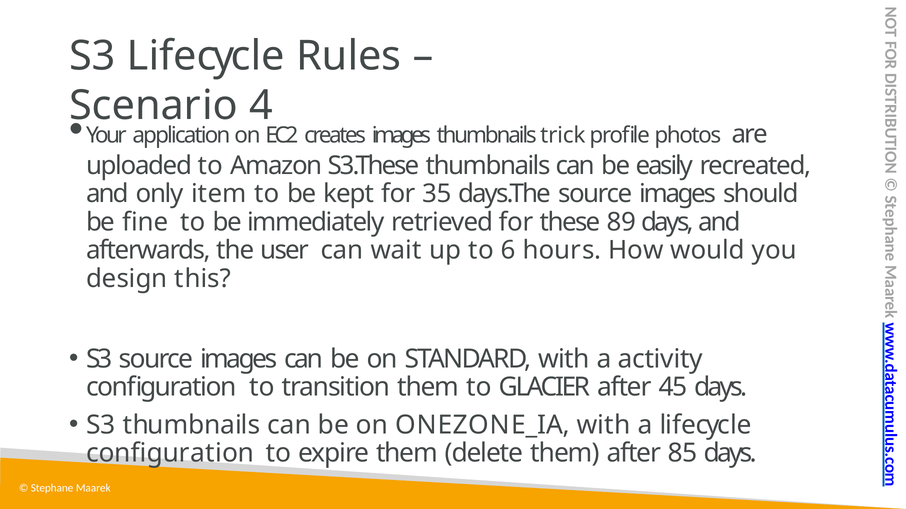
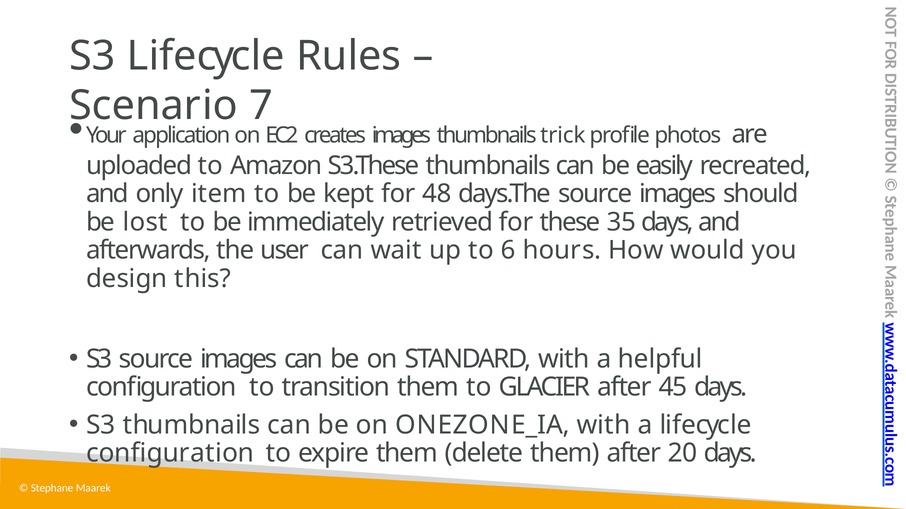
4: 4 -> 7
35: 35 -> 48
fine: fine -> lost
89: 89 -> 35
activity: activity -> helpful
85: 85 -> 20
